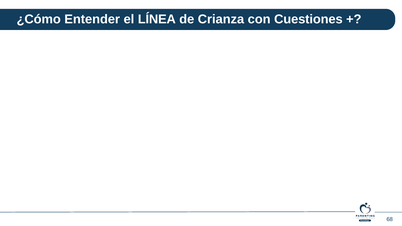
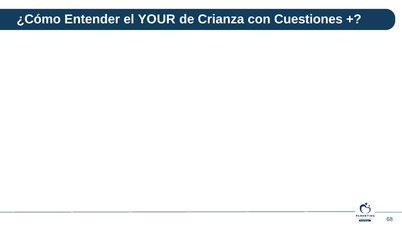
LÍNEA: LÍNEA -> YOUR
